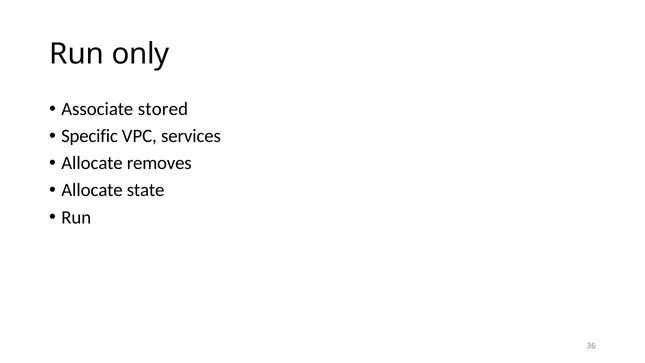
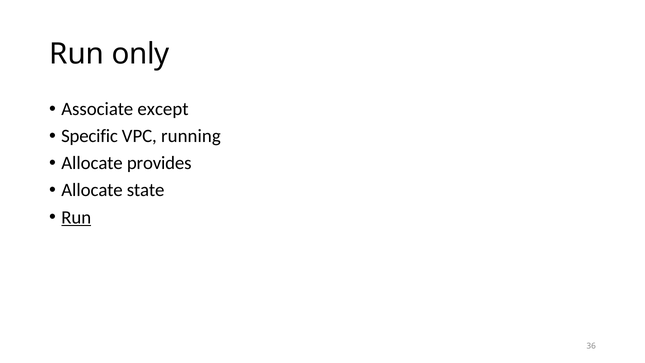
stored: stored -> except
services: services -> running
removes: removes -> provides
Run at (76, 217) underline: none -> present
